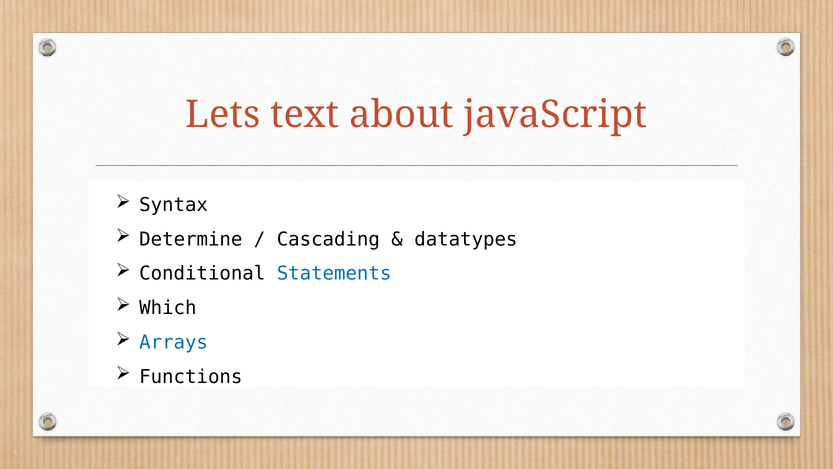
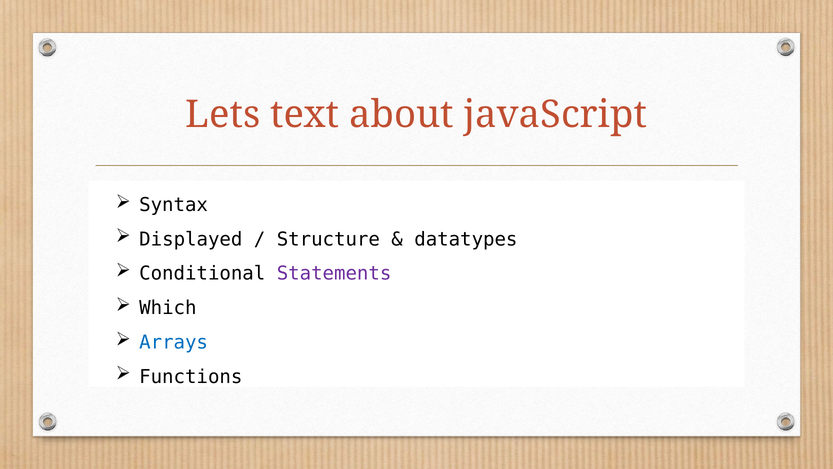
Determine: Determine -> Displayed
Cascading: Cascading -> Structure
Statements colour: blue -> purple
